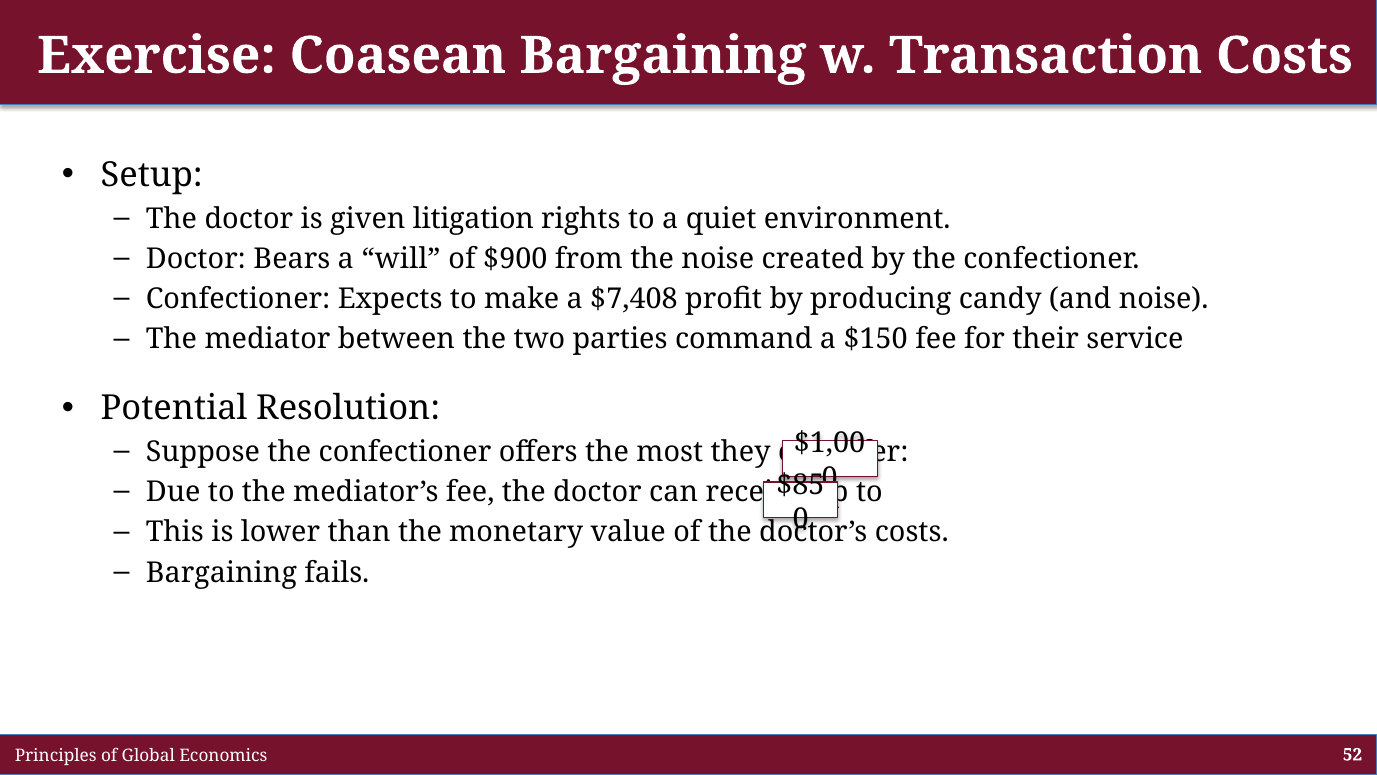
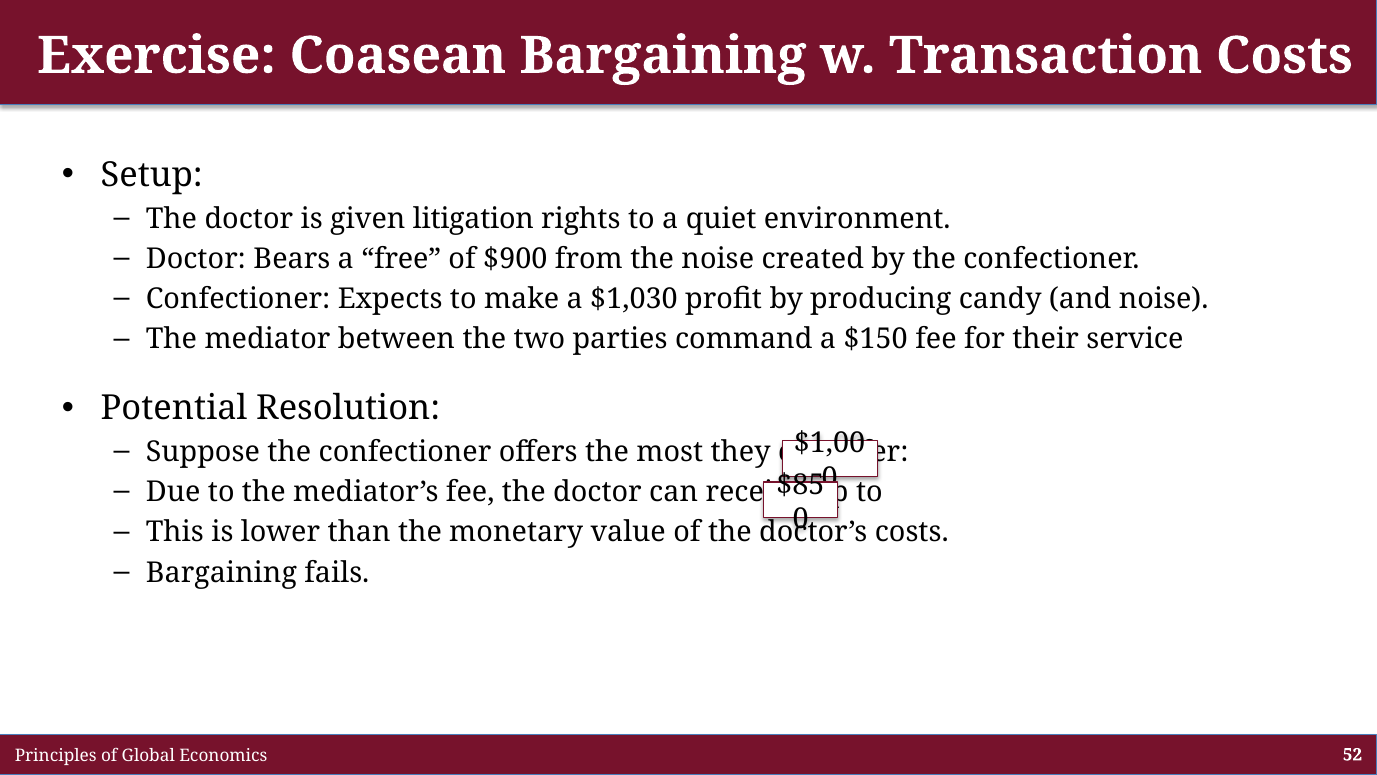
will: will -> free
$7,408: $7,408 -> $1,030
